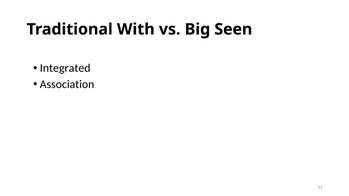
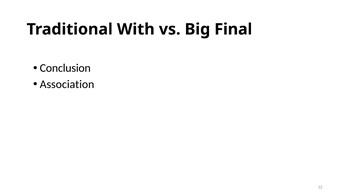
Seen: Seen -> Final
Integrated: Integrated -> Conclusion
